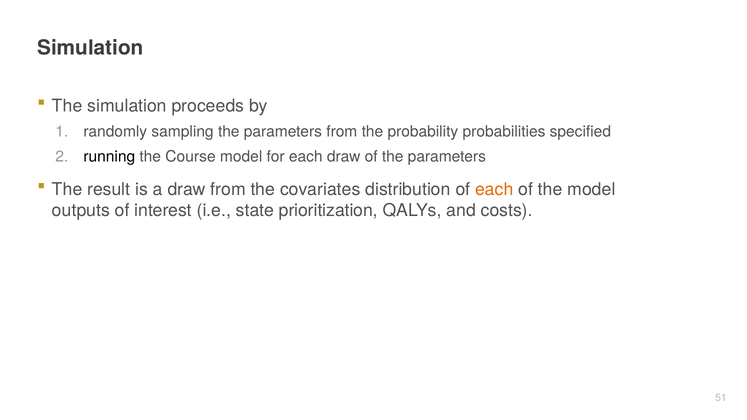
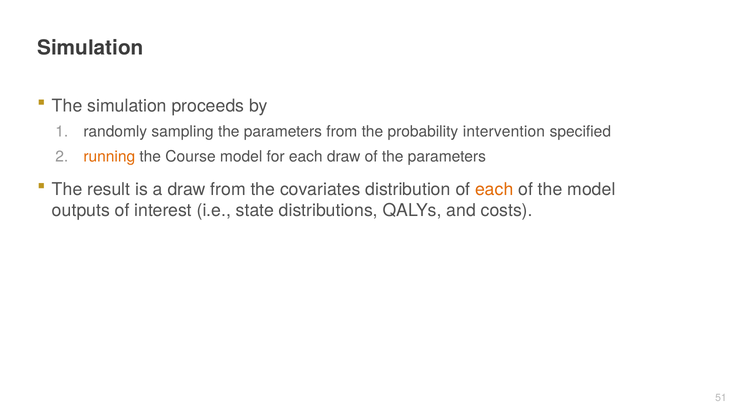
probabilities: probabilities -> intervention
running colour: black -> orange
prioritization: prioritization -> distributions
